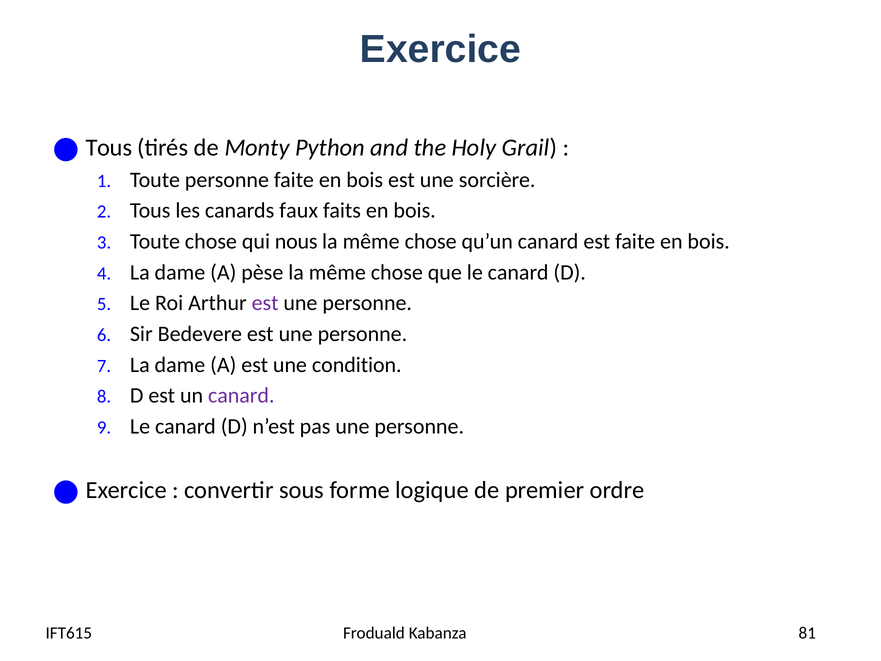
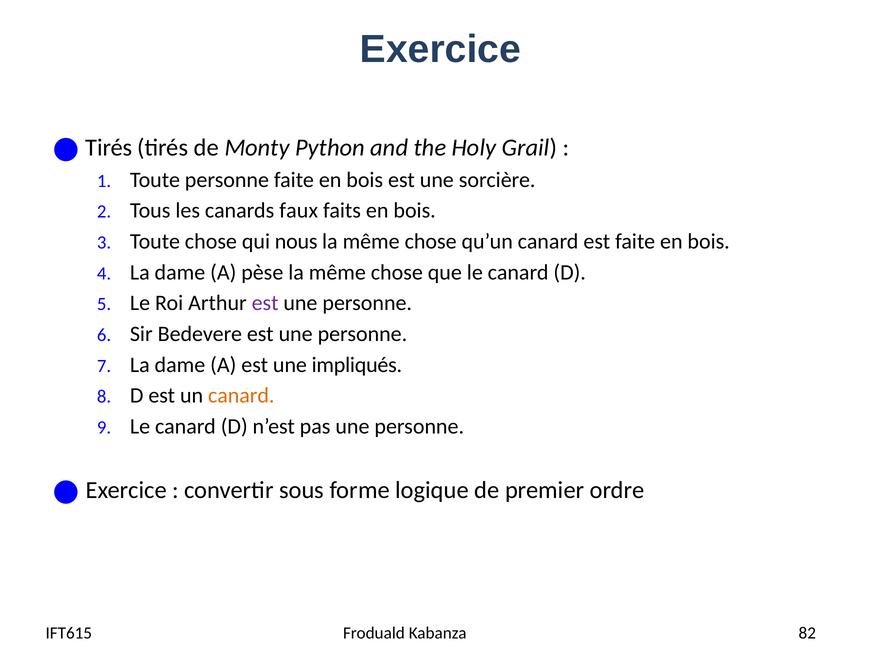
Tous at (109, 148): Tous -> Tirés
condition: condition -> impliqués
canard at (241, 396) colour: purple -> orange
81: 81 -> 82
